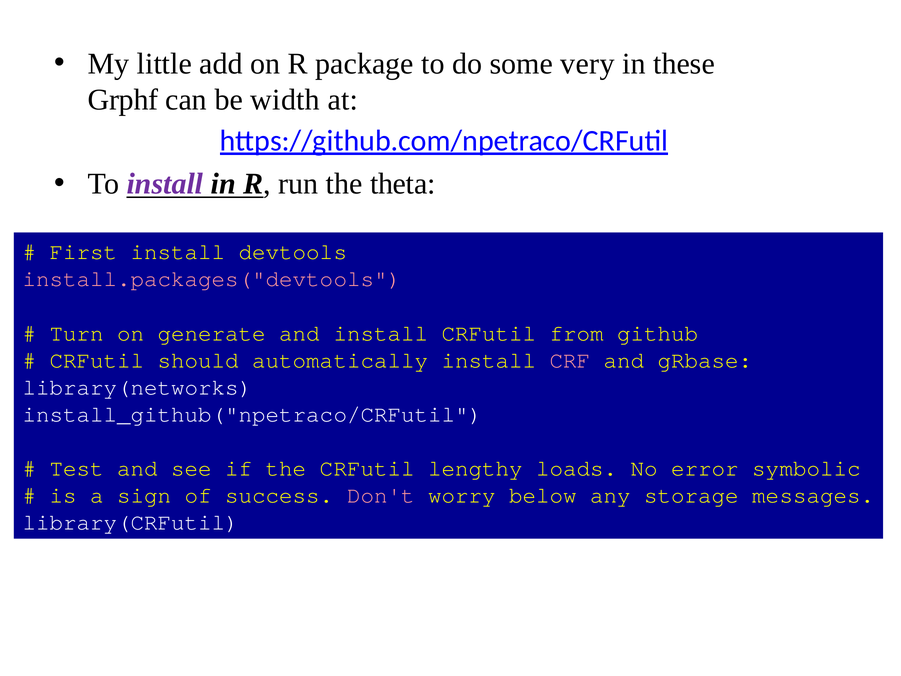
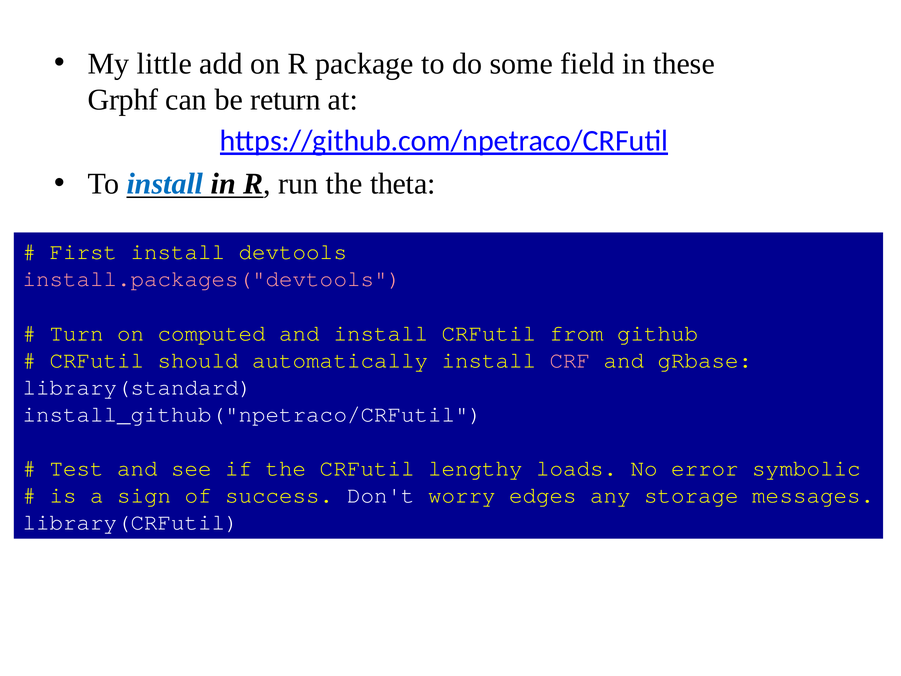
very: very -> field
width: width -> return
install at (165, 184) colour: purple -> blue
generate: generate -> computed
library(networks: library(networks -> library(standard
Don't colour: pink -> white
below: below -> edges
